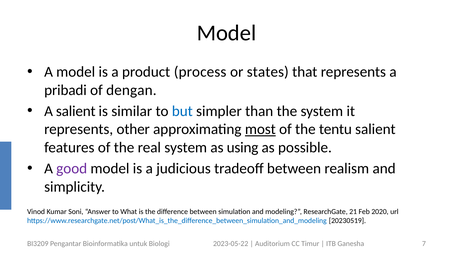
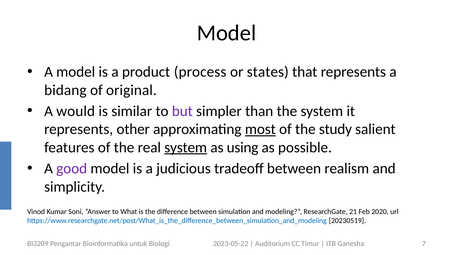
pribadi: pribadi -> bidang
dengan: dengan -> original
A salient: salient -> would
but colour: blue -> purple
tentu: tentu -> study
system at (186, 147) underline: none -> present
